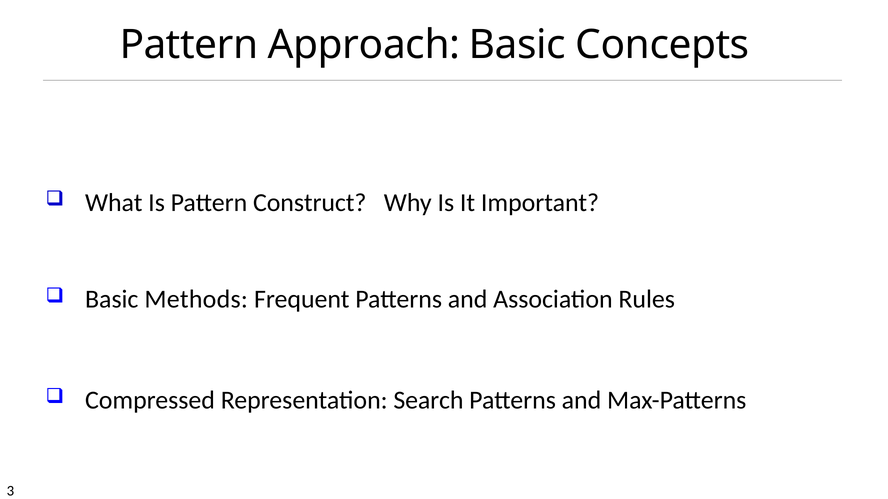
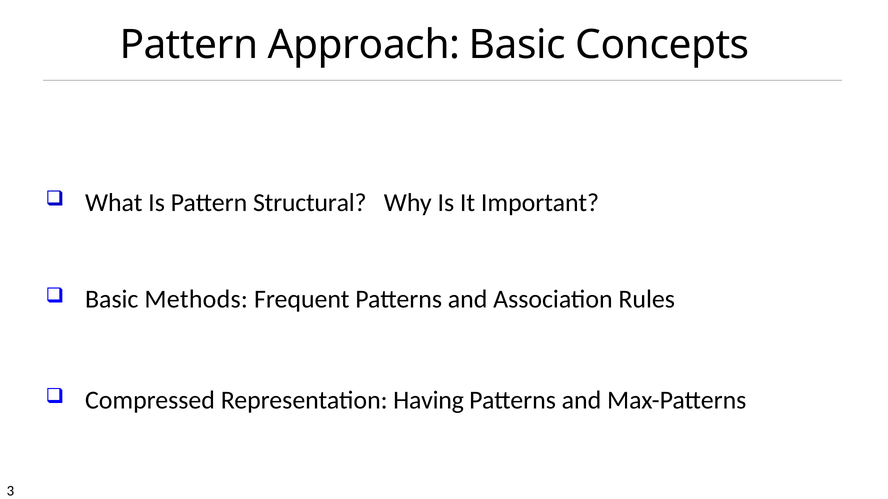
Construct: Construct -> Structural
Search: Search -> Having
